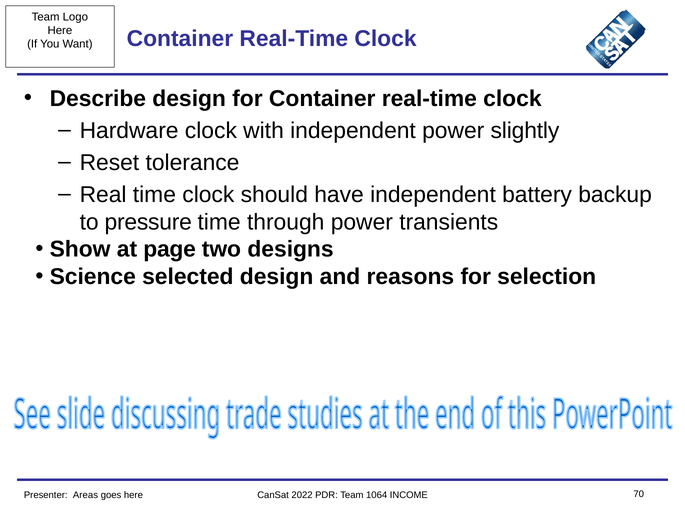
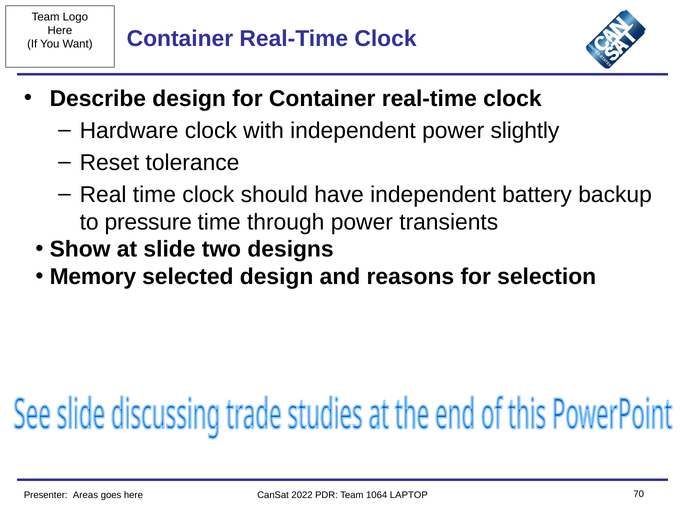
page: page -> slide
Science: Science -> Memory
INCOME: INCOME -> LAPTOP
